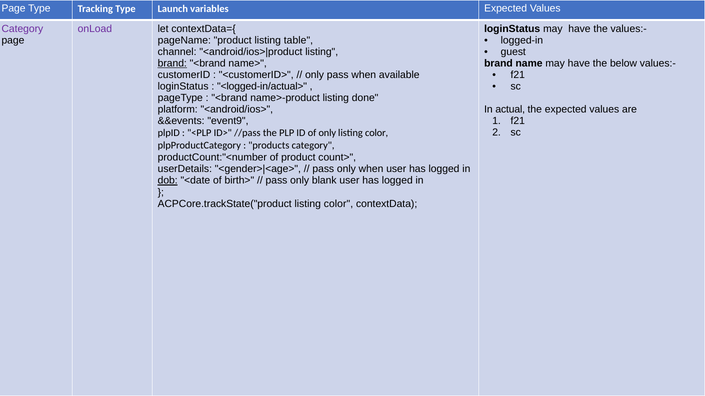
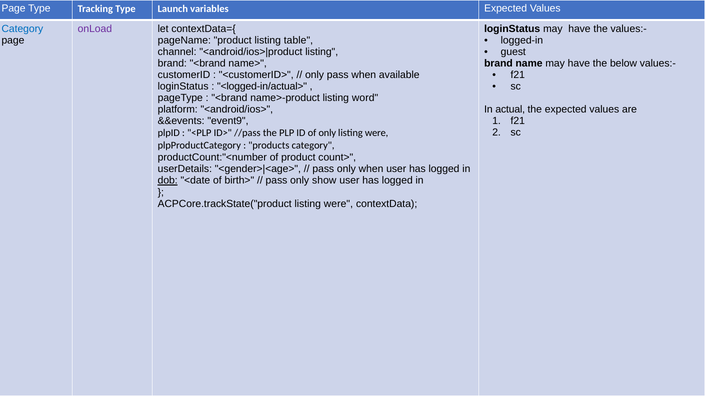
Category at (22, 29) colour: purple -> blue
brand at (172, 63) underline: present -> none
done: done -> word
color at (377, 133): color -> were
blank: blank -> show
ACPCore.trackState("product listing color: color -> were
